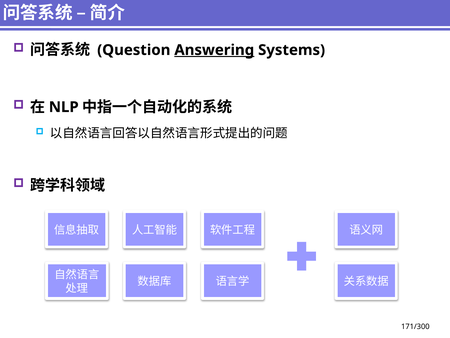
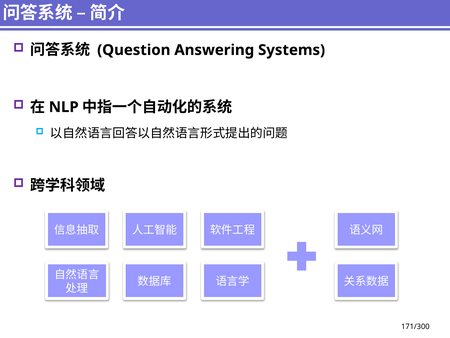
Answering underline: present -> none
